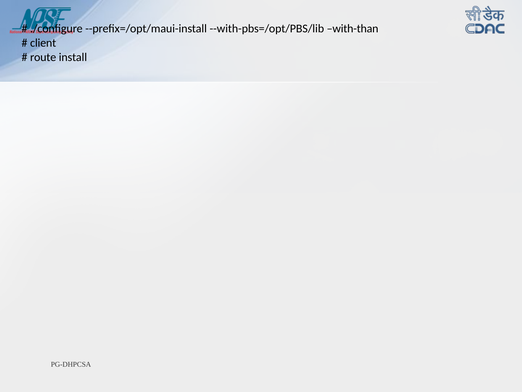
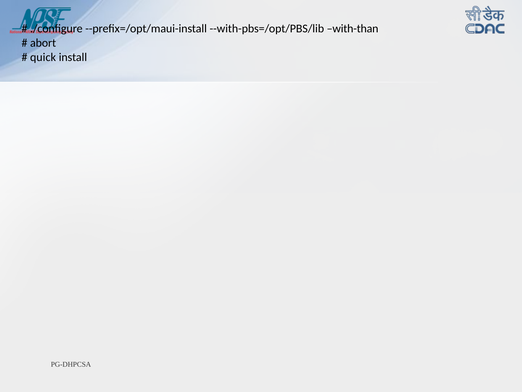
client: client -> abort
route: route -> quick
